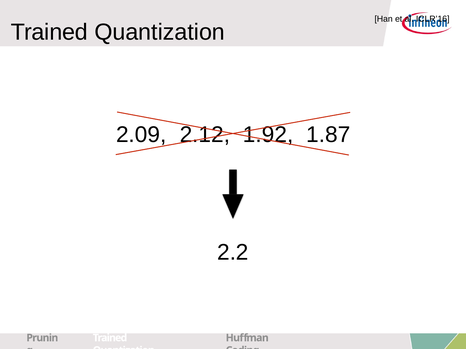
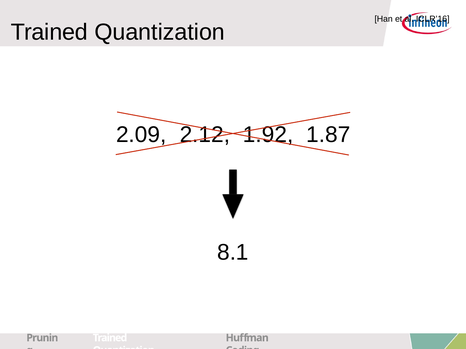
2.2: 2.2 -> 8.1
